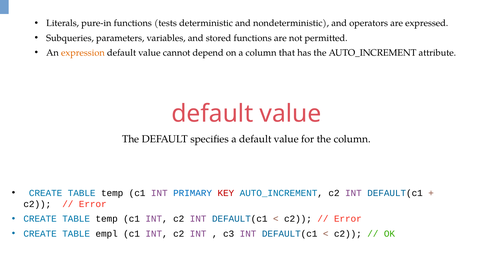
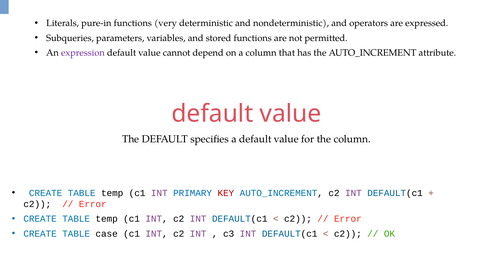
tests: tests -> very
expression colour: orange -> purple
empl: empl -> case
